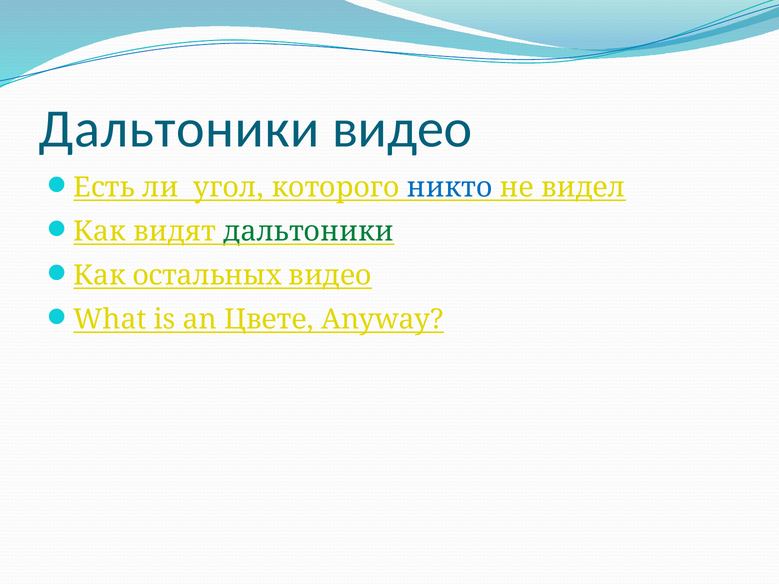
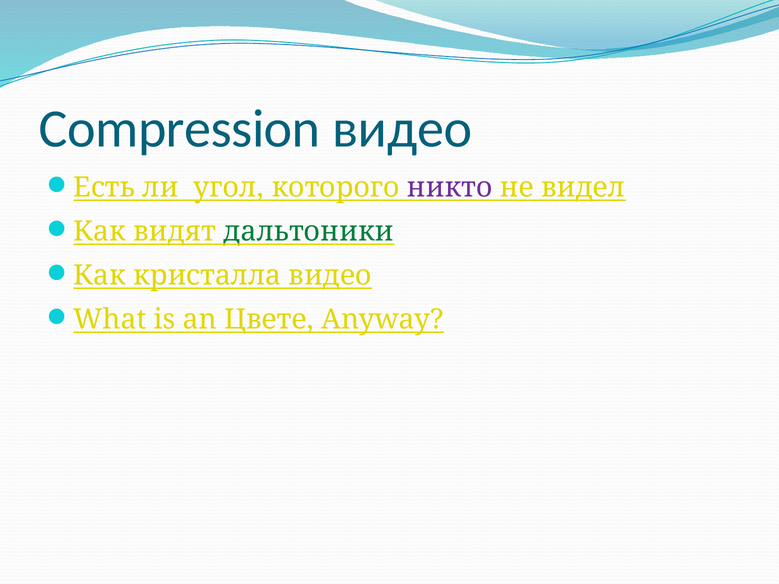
Дальтоники at (179, 129): Дальтоники -> Compression
никто colour: blue -> purple
остальных: остальных -> кристалла
